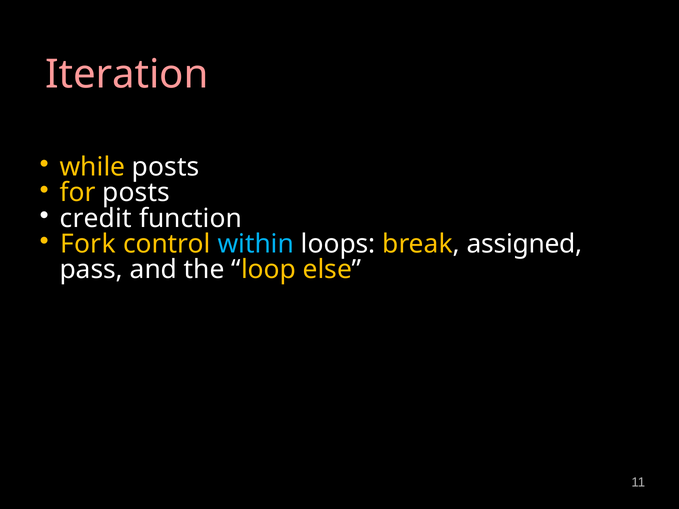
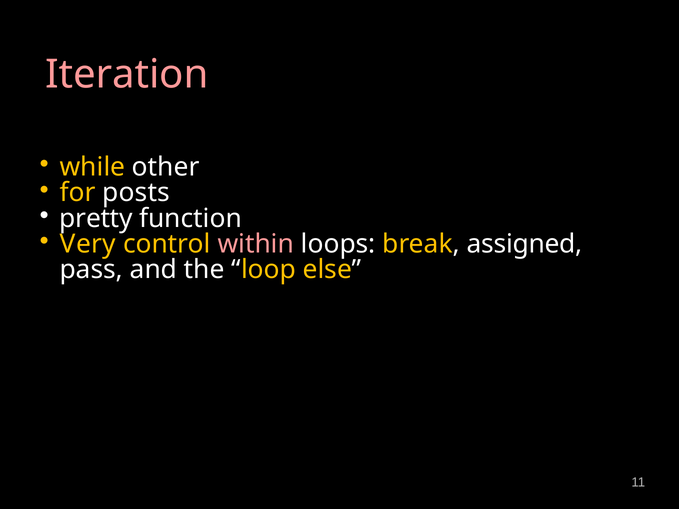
while posts: posts -> other
credit: credit -> pretty
Fork: Fork -> Very
within colour: light blue -> pink
